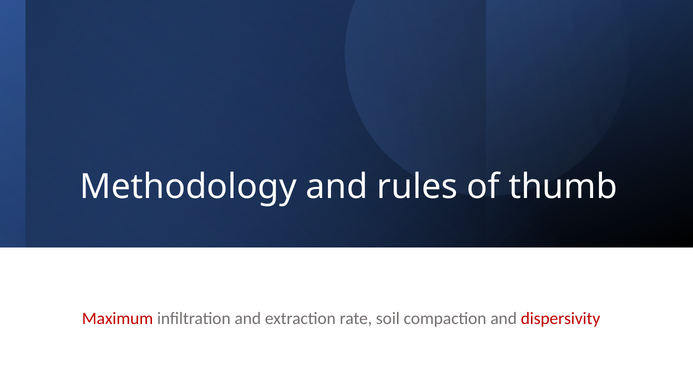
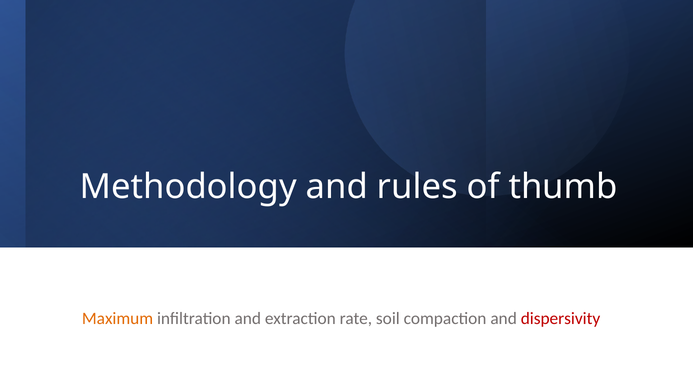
Maximum colour: red -> orange
